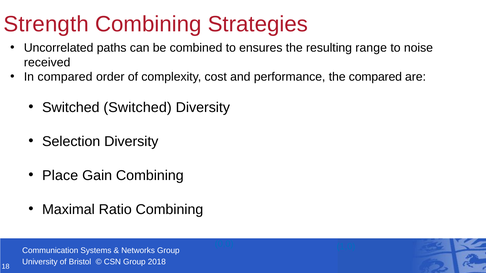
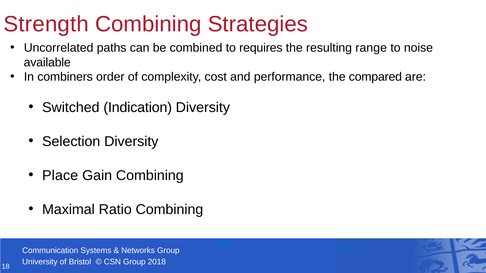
ensures: ensures -> requires
received: received -> available
In compared: compared -> combiners
Switched Switched: Switched -> Indication
